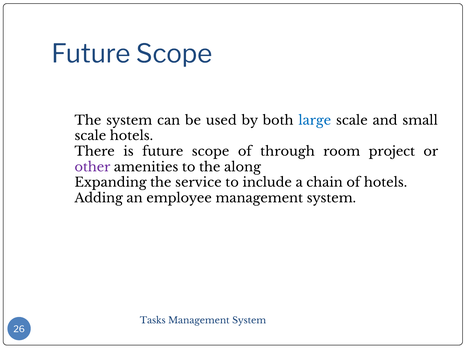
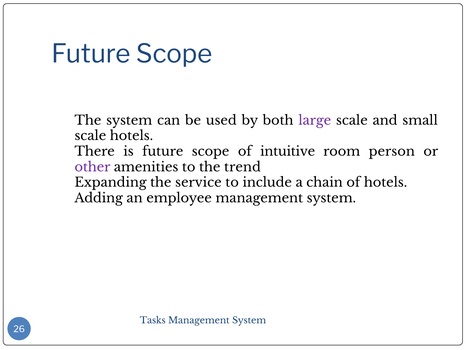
large colour: blue -> purple
through: through -> intuitive
project: project -> person
along: along -> trend
